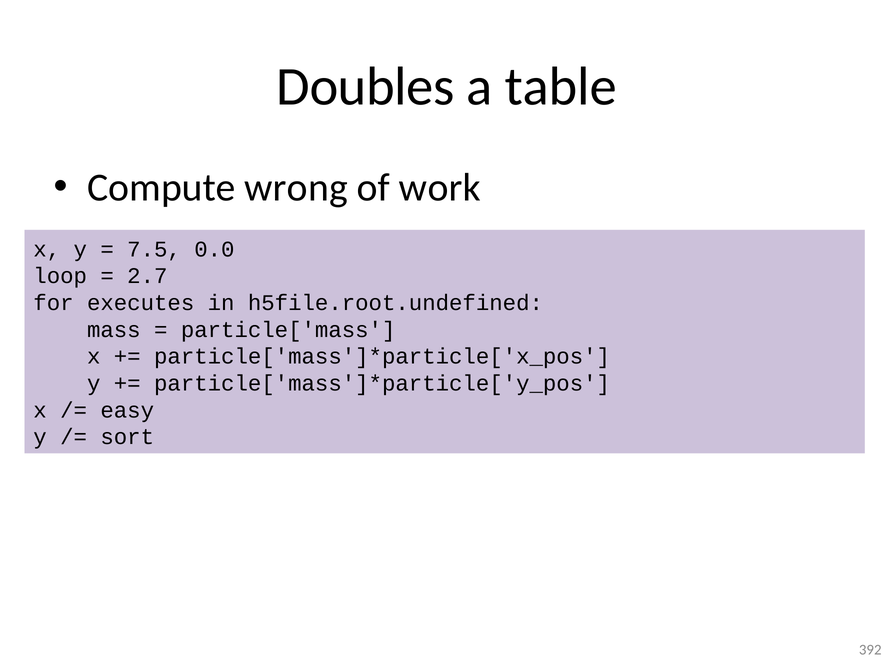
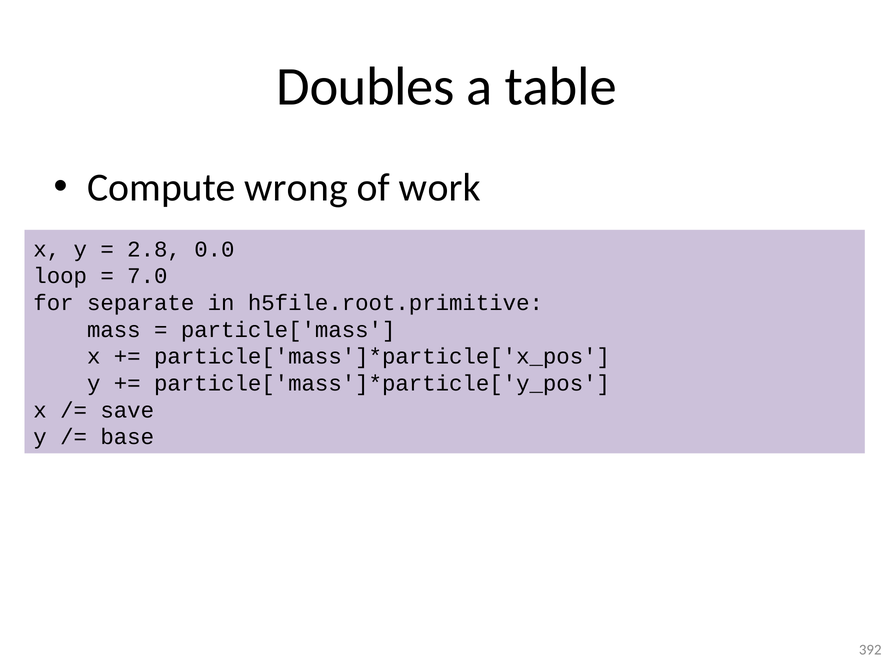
7.5: 7.5 -> 2.8
2.7: 2.7 -> 7.0
executes: executes -> separate
h5file.root.undefined: h5file.root.undefined -> h5file.root.primitive
easy: easy -> save
sort: sort -> base
